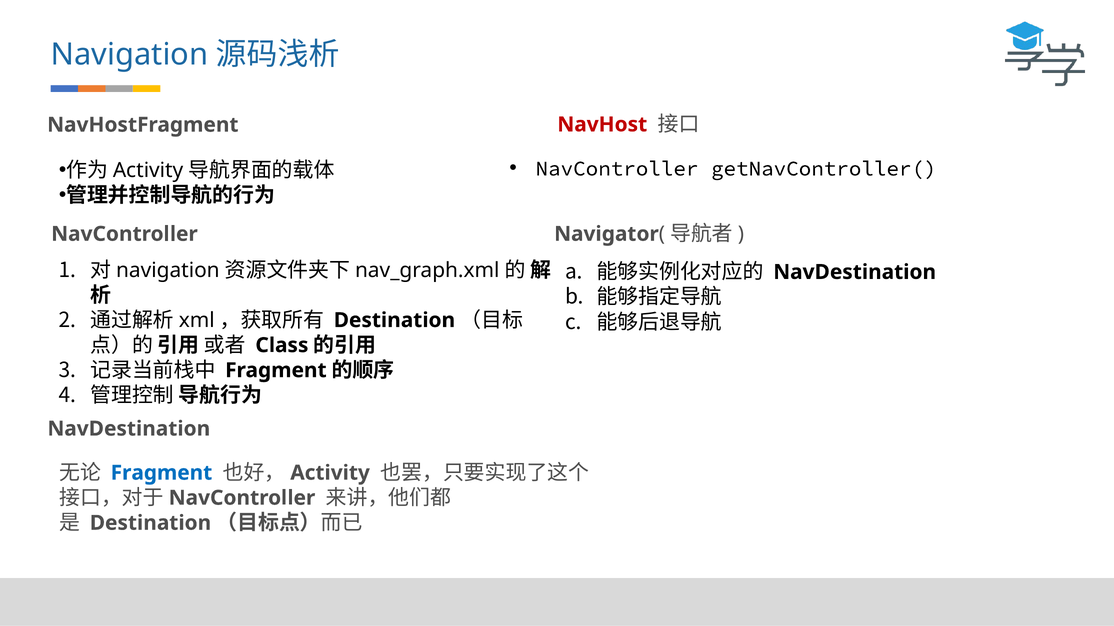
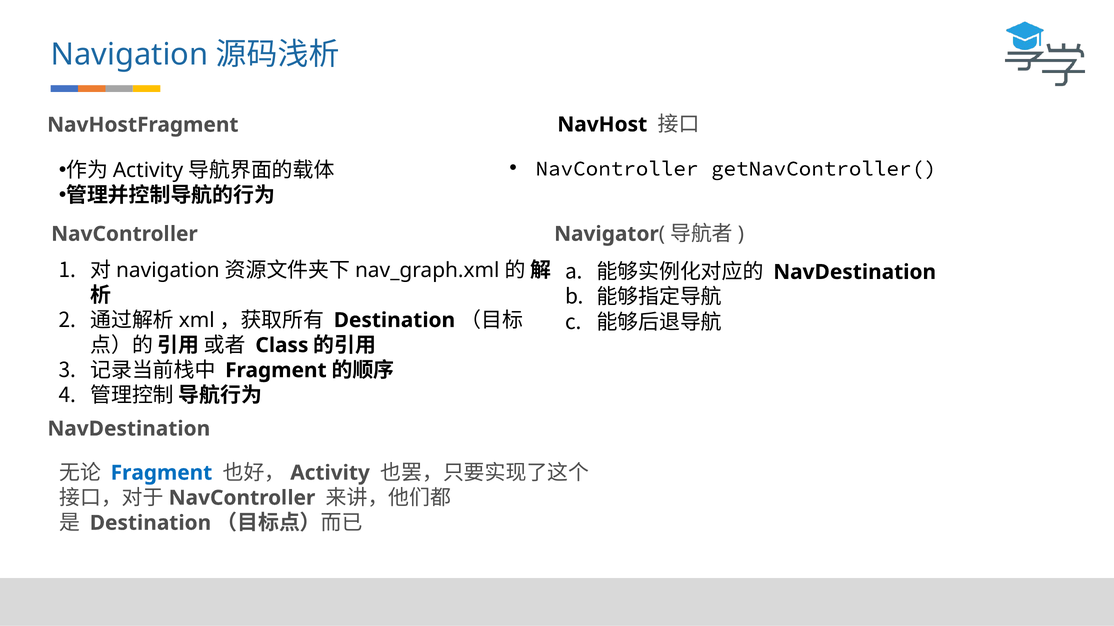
NavHost colour: red -> black
